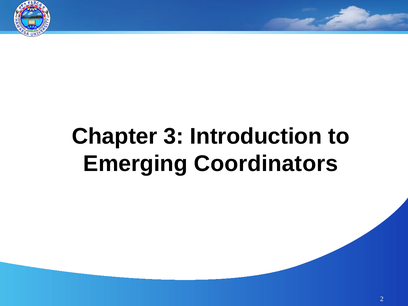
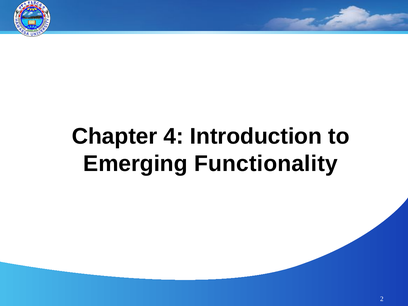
3: 3 -> 4
Coordinators: Coordinators -> Functionality
